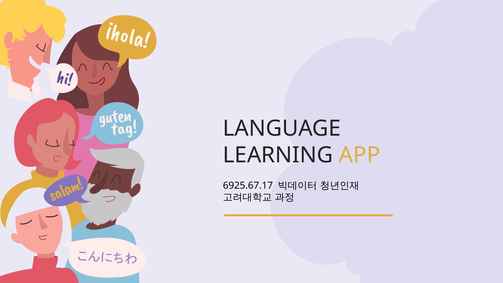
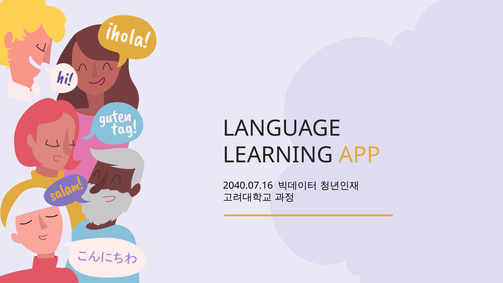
6925.67.17: 6925.67.17 -> 2040.07.16
